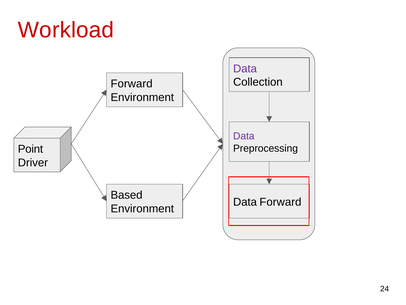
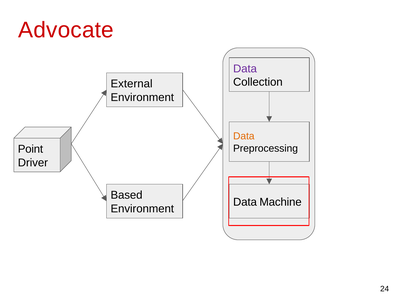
Workload: Workload -> Advocate
Forward at (132, 84): Forward -> External
Data at (244, 136) colour: purple -> orange
Data Forward: Forward -> Machine
